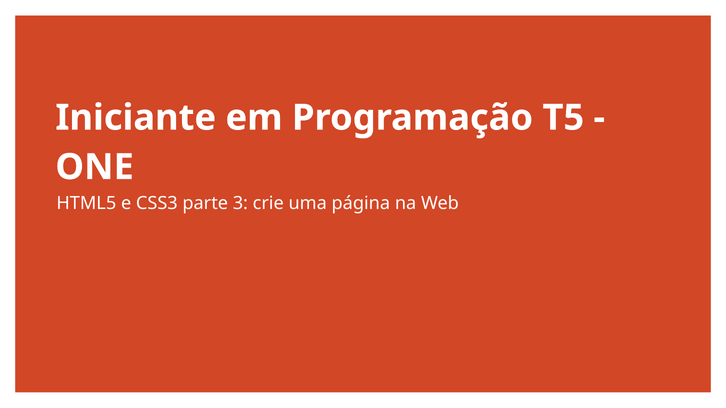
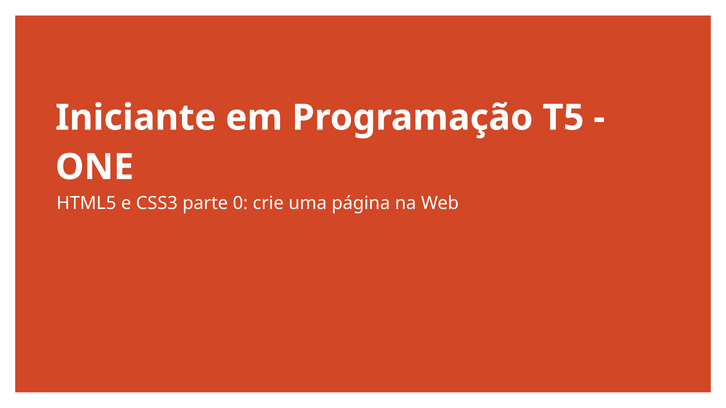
3: 3 -> 0
